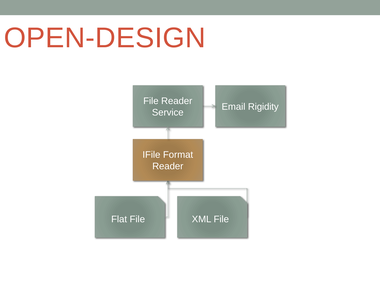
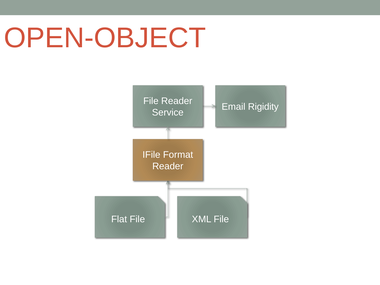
OPEN-DESIGN: OPEN-DESIGN -> OPEN-OBJECT
